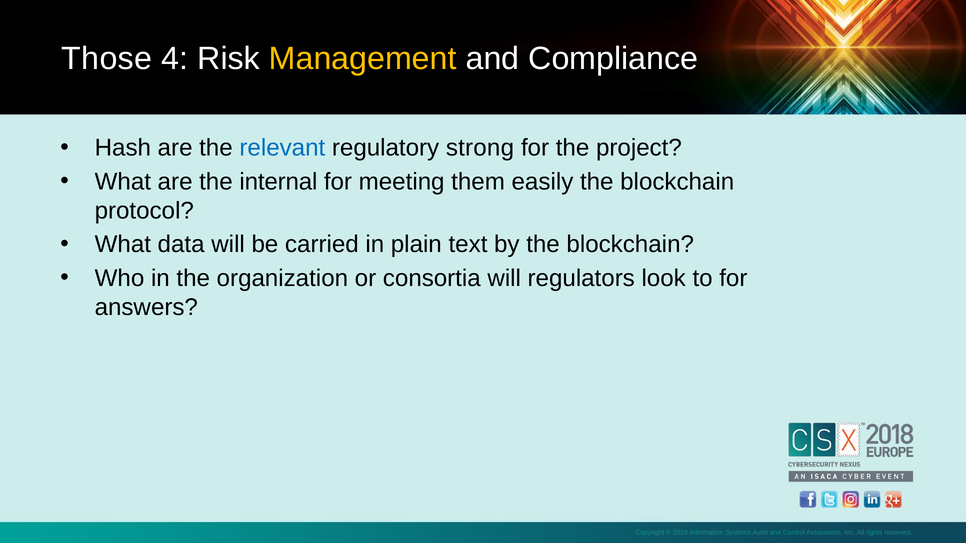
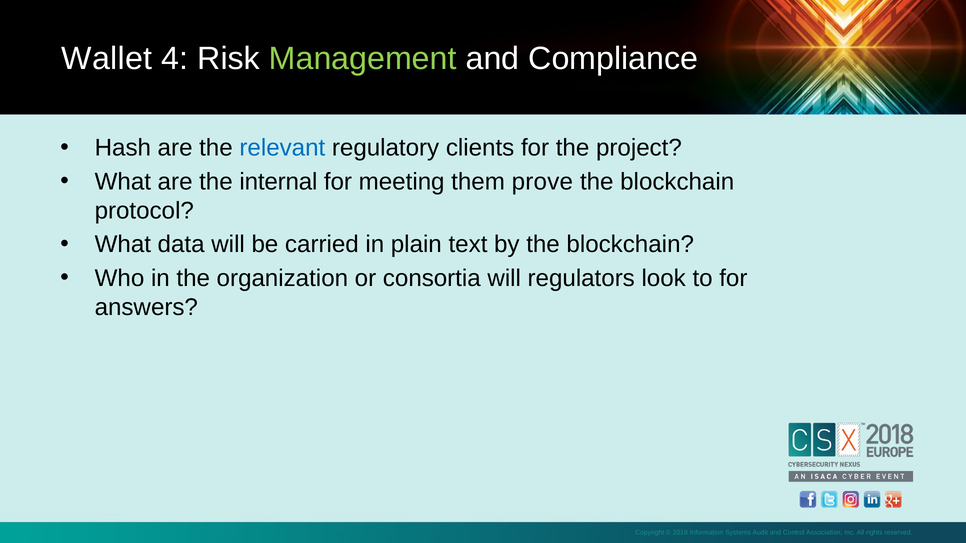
Those: Those -> Wallet
Management colour: yellow -> light green
strong: strong -> clients
easily: easily -> prove
